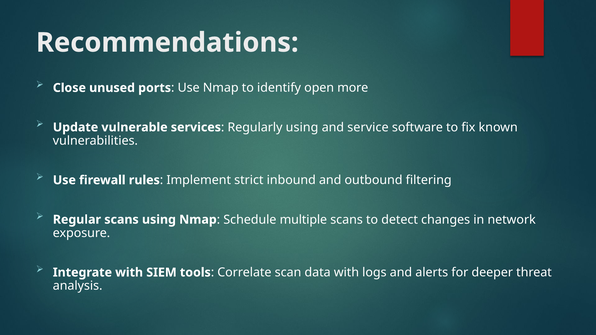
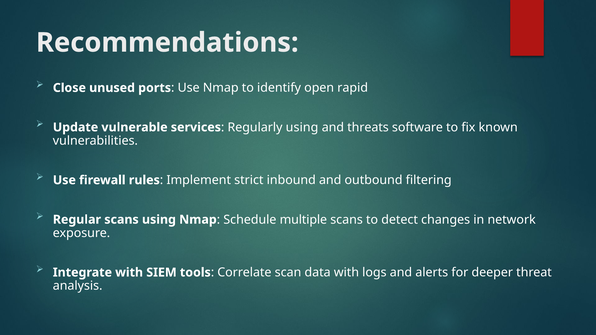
more: more -> rapid
service: service -> threats
